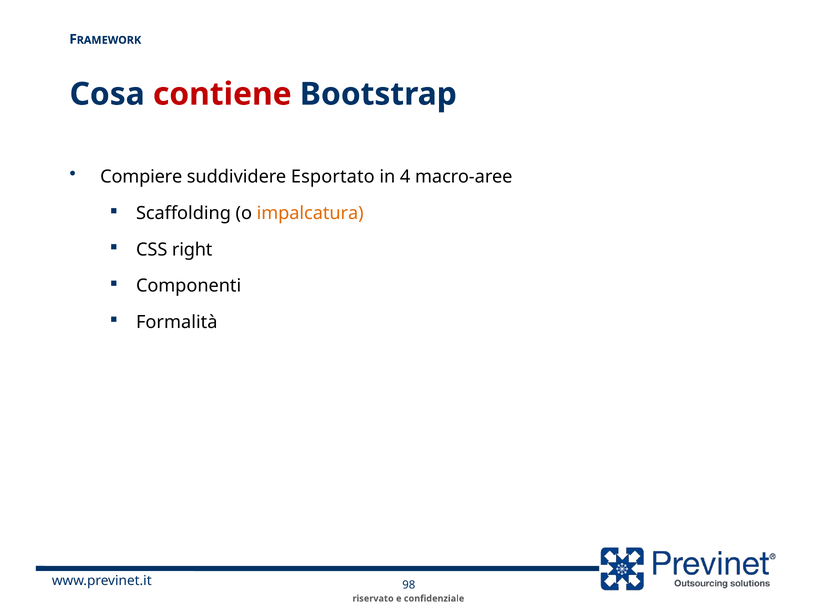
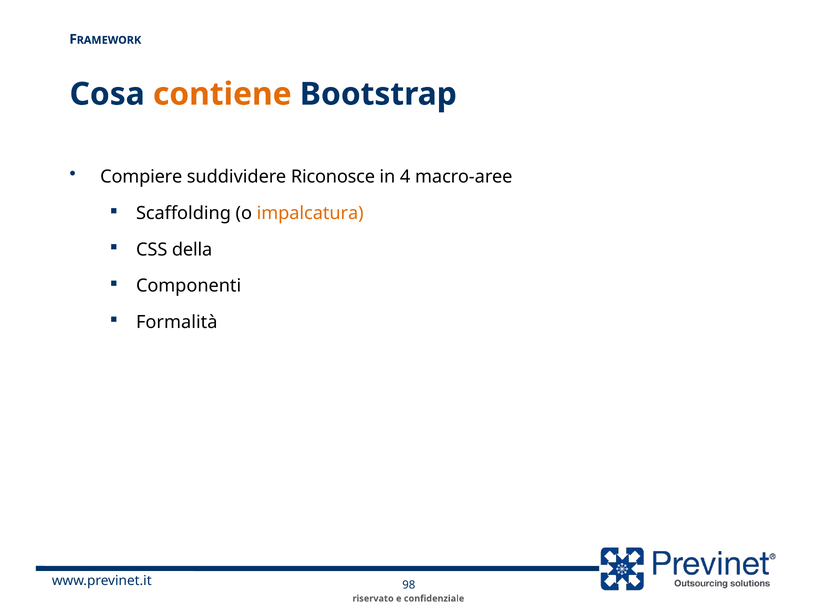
contiene colour: red -> orange
Esportato: Esportato -> Riconosce
right: right -> della
